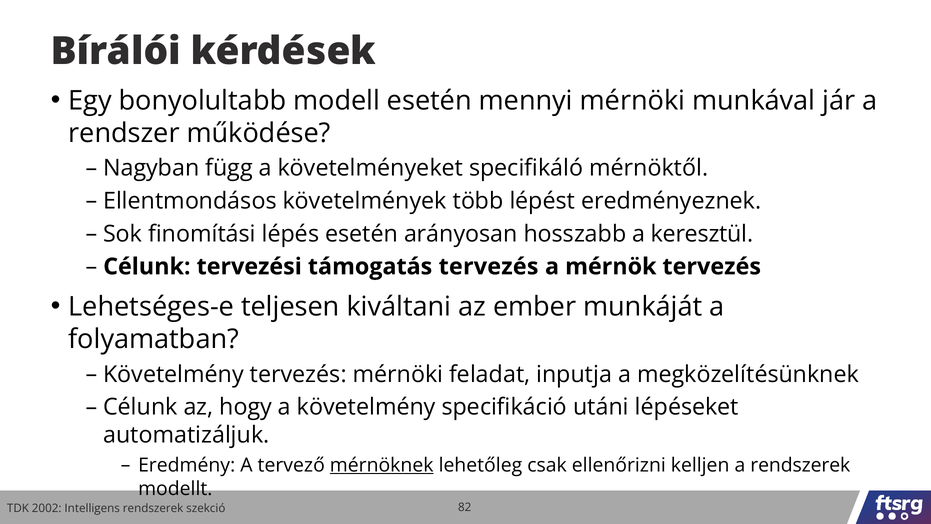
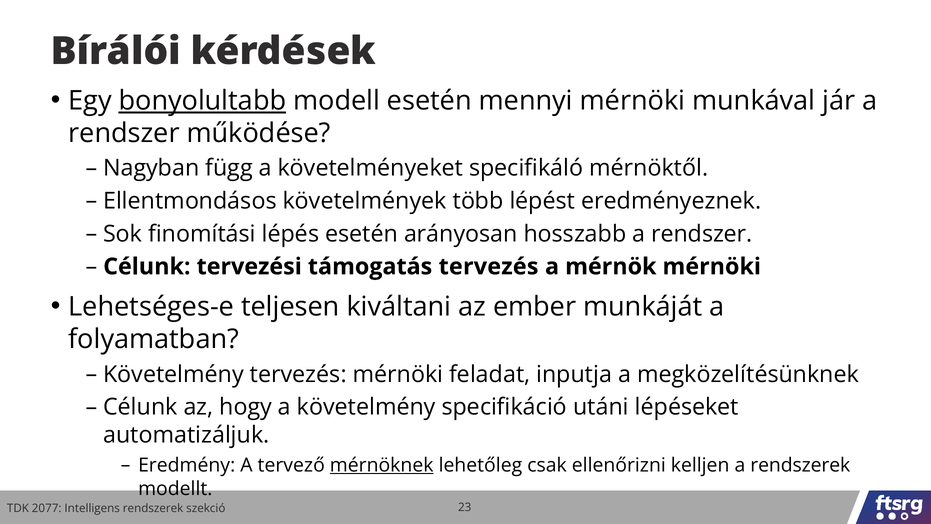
bonyolultabb underline: none -> present
hosszabb a keresztül: keresztül -> rendszer
mérnök tervezés: tervezés -> mérnöki
2002: 2002 -> 2077
82: 82 -> 23
